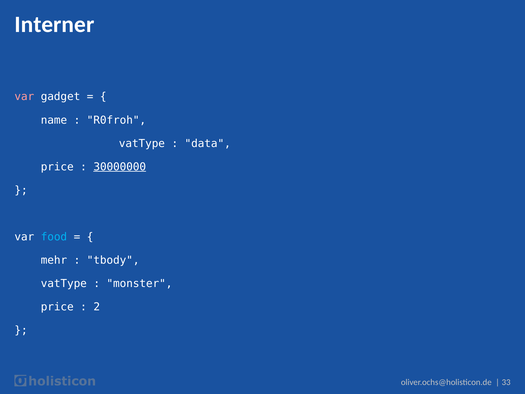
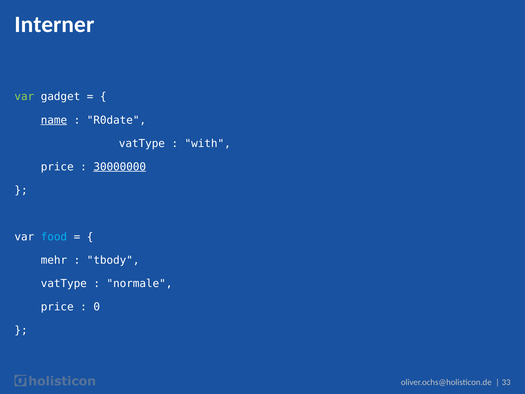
var at (24, 97) colour: pink -> light green
name underline: none -> present
R0froh: R0froh -> R0date
data: data -> with
monster: monster -> normale
2: 2 -> 0
